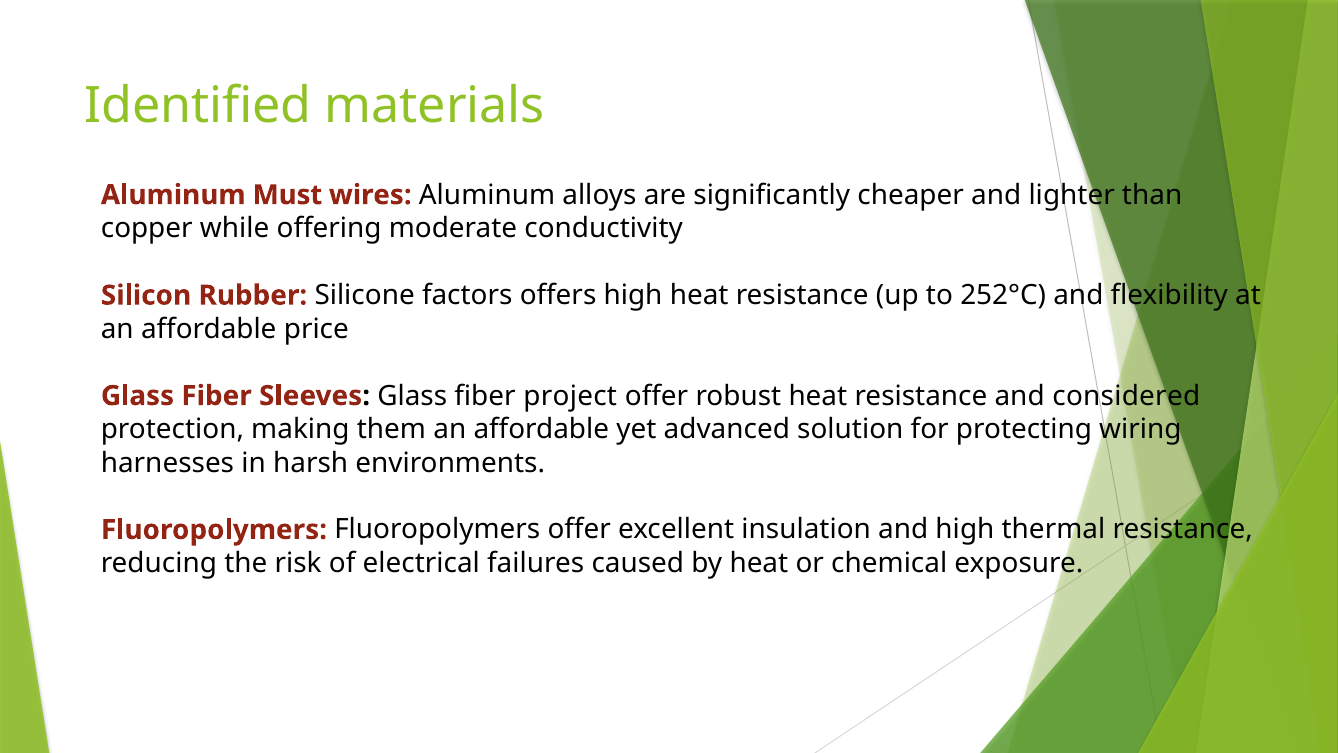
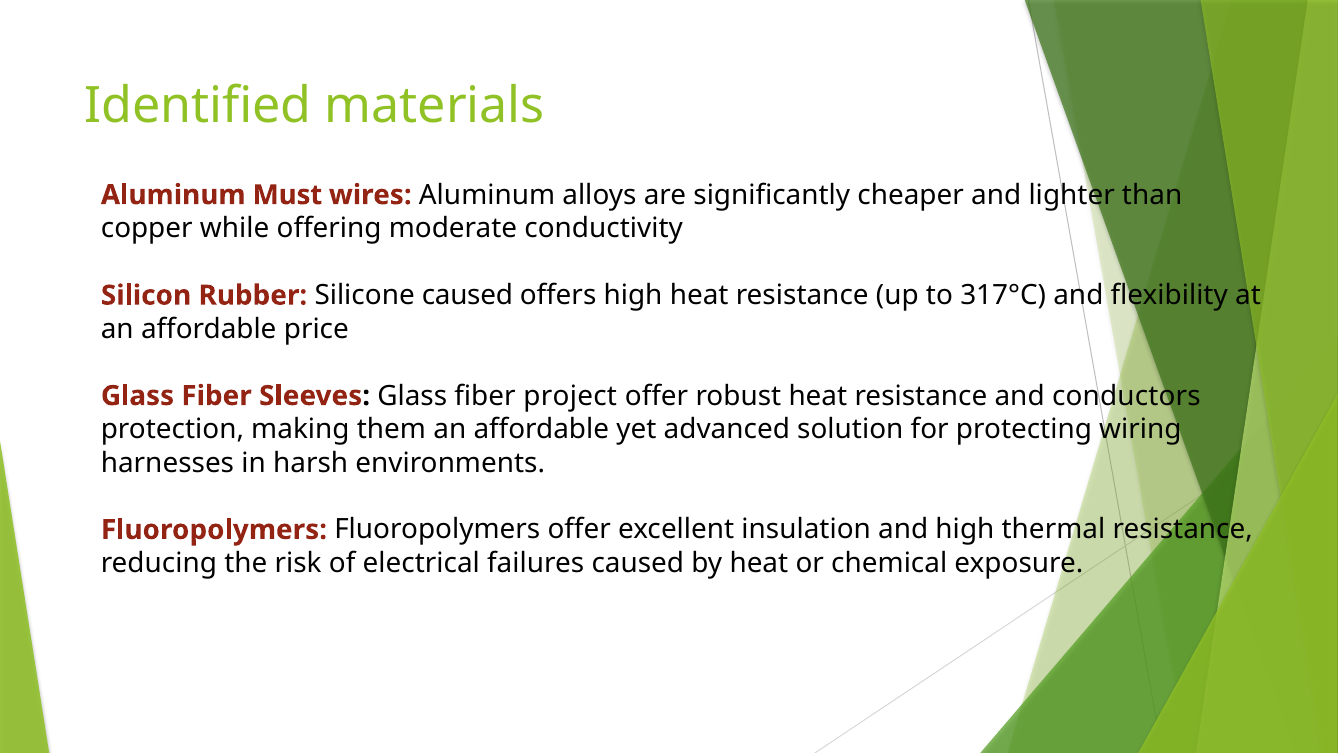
Silicone factors: factors -> caused
252°C: 252°C -> 317°C
considered: considered -> conductors
